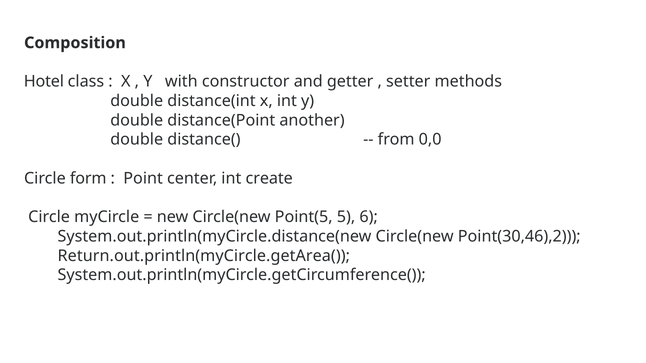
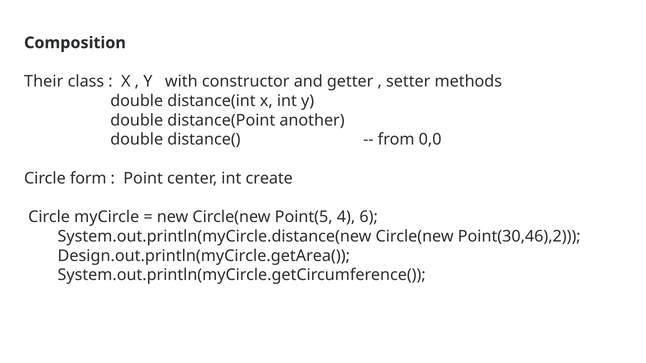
Hotel: Hotel -> Their
5: 5 -> 4
Return.out.println(myCircle.getArea(: Return.out.println(myCircle.getArea( -> Design.out.println(myCircle.getArea(
